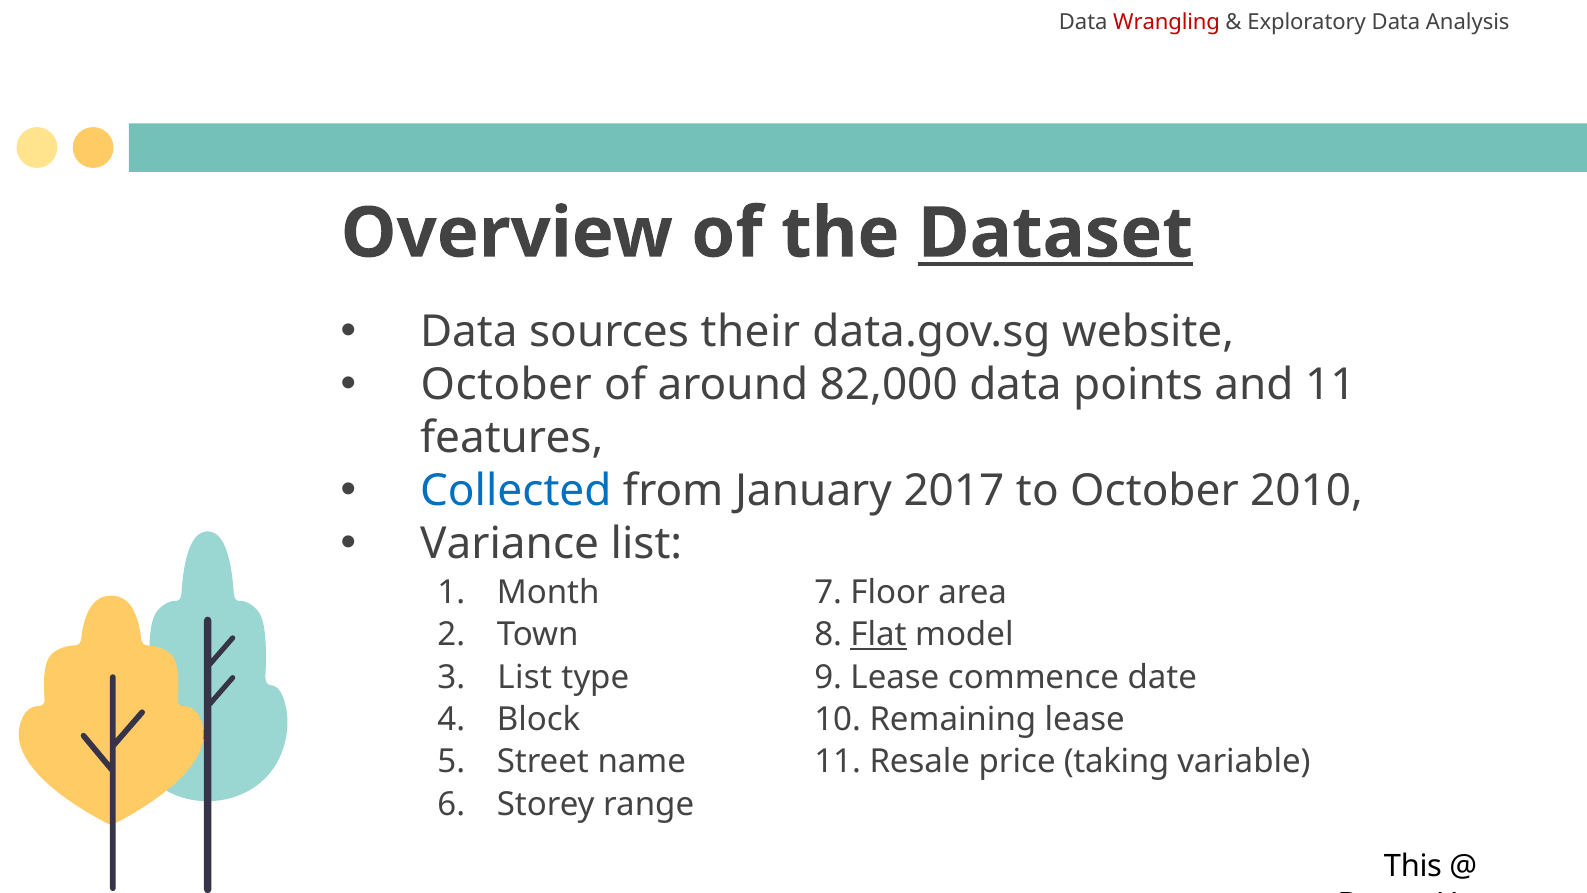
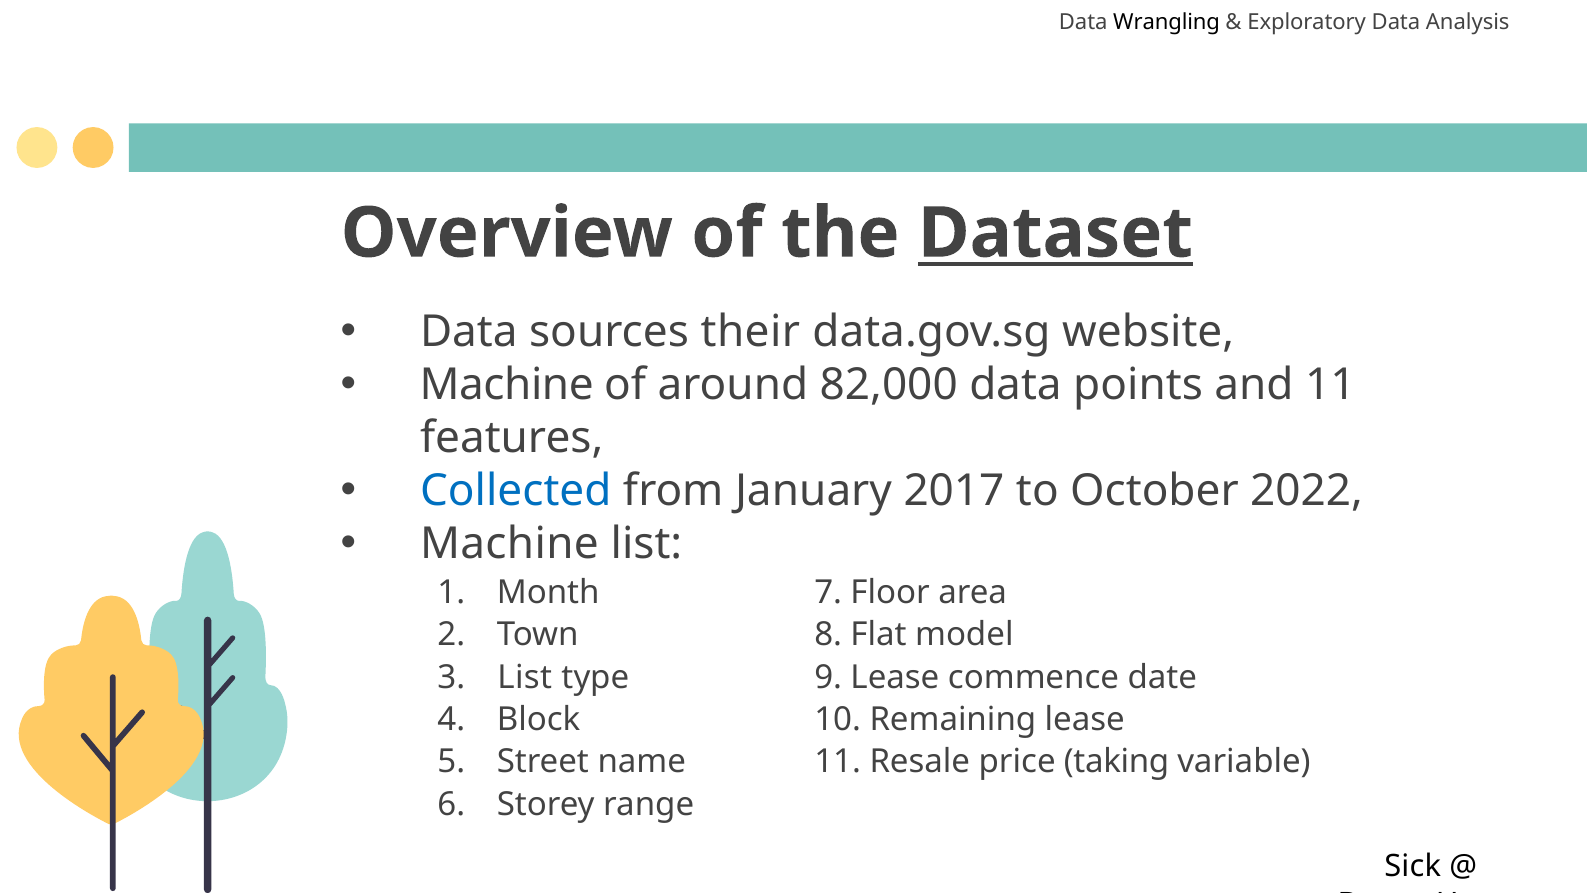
Wrangling colour: red -> black
October at (506, 385): October -> Machine
2010: 2010 -> 2022
Variance at (510, 544): Variance -> Machine
Flat underline: present -> none
This: This -> Sick
